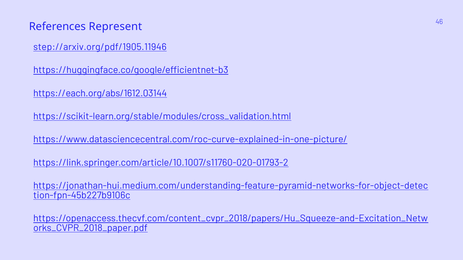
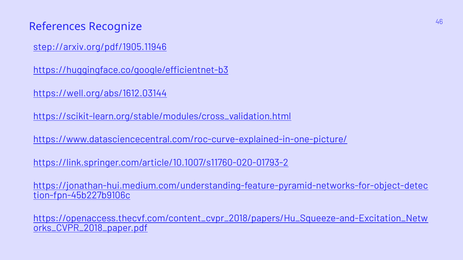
Represent: Represent -> Recognize
https://each.org/abs/1612.03144: https://each.org/abs/1612.03144 -> https://well.org/abs/1612.03144
